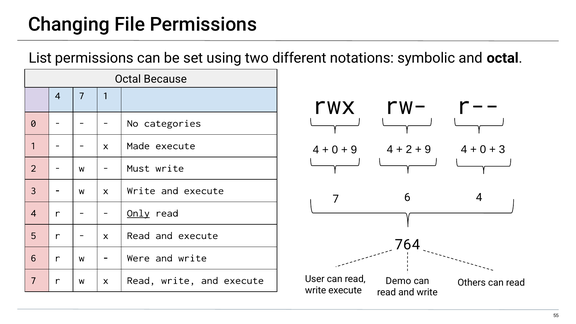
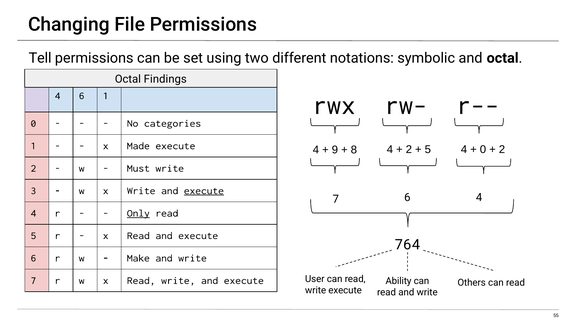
List: List -> Tell
Because: Because -> Findings
4 7: 7 -> 6
0 at (335, 150): 0 -> 9
9 at (354, 150): 9 -> 8
9 at (428, 149): 9 -> 5
3 at (502, 149): 3 -> 2
execute at (204, 191) underline: none -> present
Were: Were -> Make
Demo: Demo -> Ability
